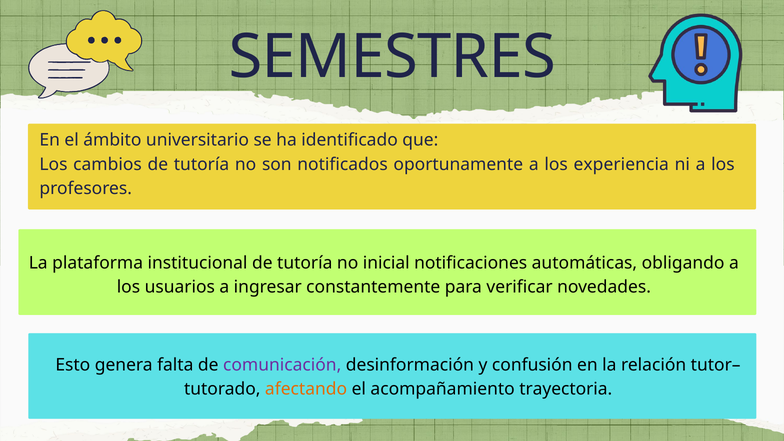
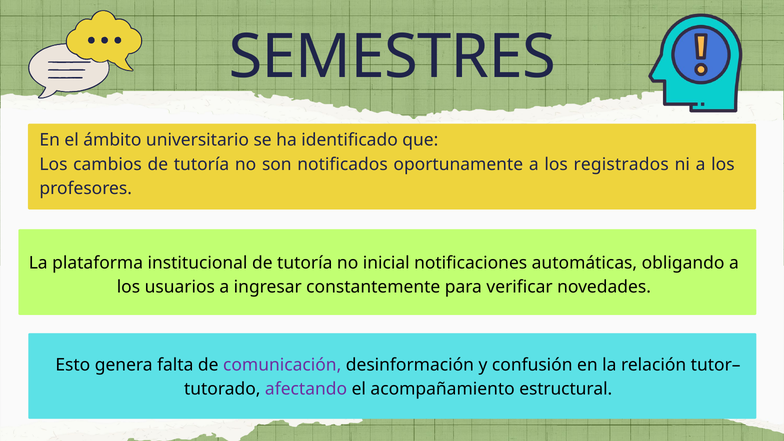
experiencia: experiencia -> registrados
afectando colour: orange -> purple
trayectoria: trayectoria -> estructural
